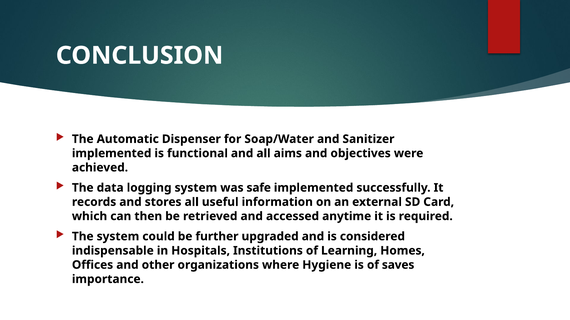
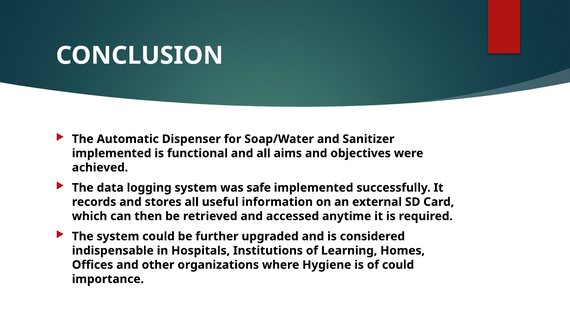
of saves: saves -> could
